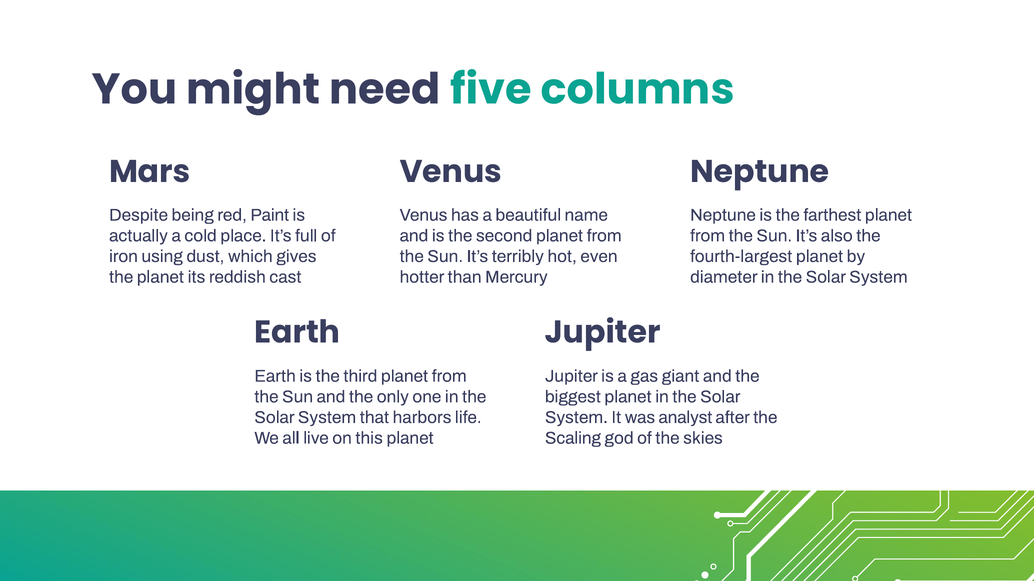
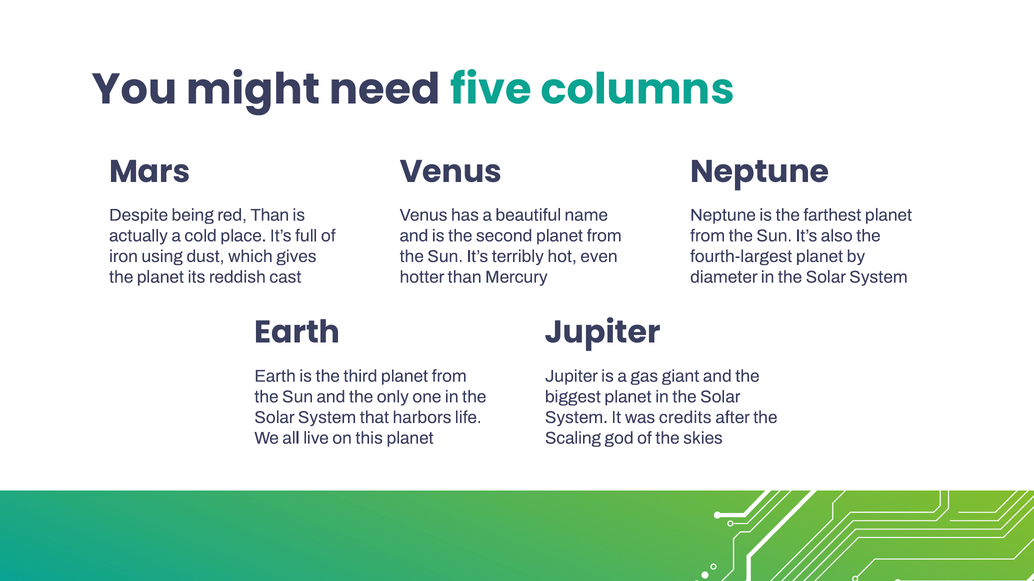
red Paint: Paint -> Than
analyst: analyst -> credits
